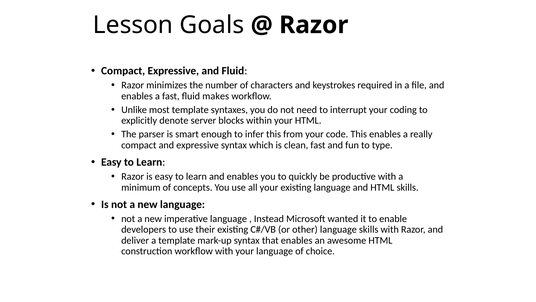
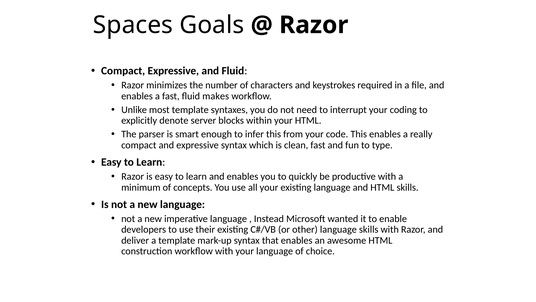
Lesson: Lesson -> Spaces
